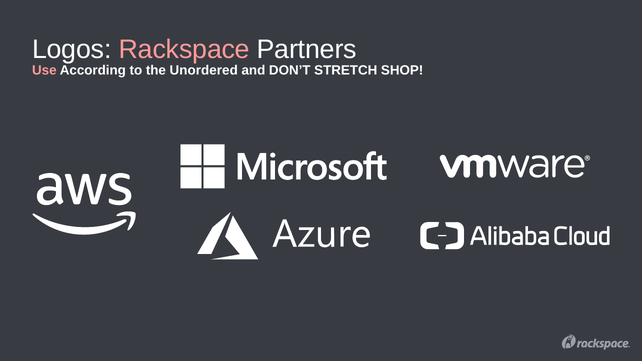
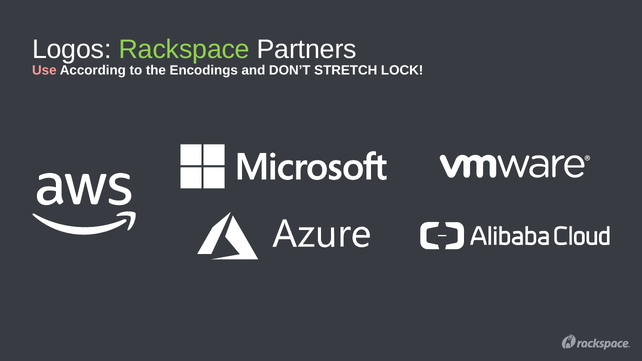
Rackspace colour: pink -> light green
Unordered: Unordered -> Encodings
SHOP: SHOP -> LOCK
